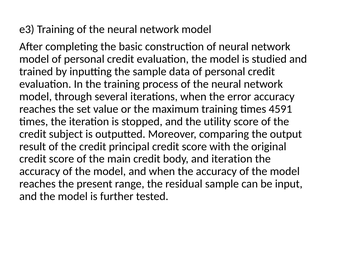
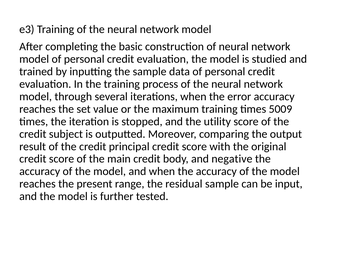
4591: 4591 -> 5009
and iteration: iteration -> negative
